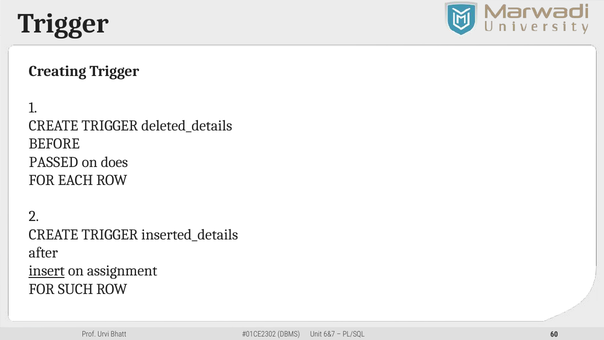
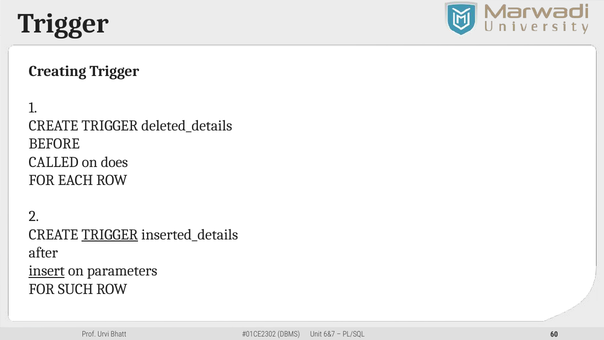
PASSED: PASSED -> CALLED
TRIGGER at (110, 234) underline: none -> present
assignment: assignment -> parameters
